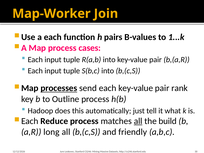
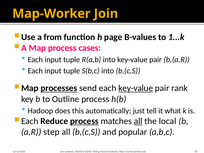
a each: each -> from
pairs: pairs -> page
key-value at (136, 88) underline: none -> present
process at (84, 121) underline: none -> present
build: build -> local
long: long -> step
friendly: friendly -> popular
